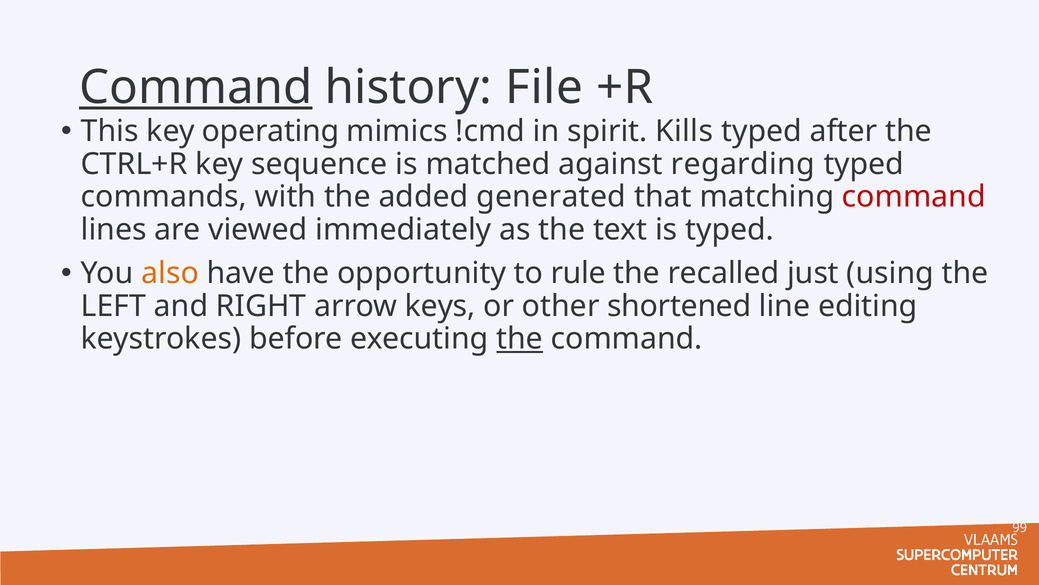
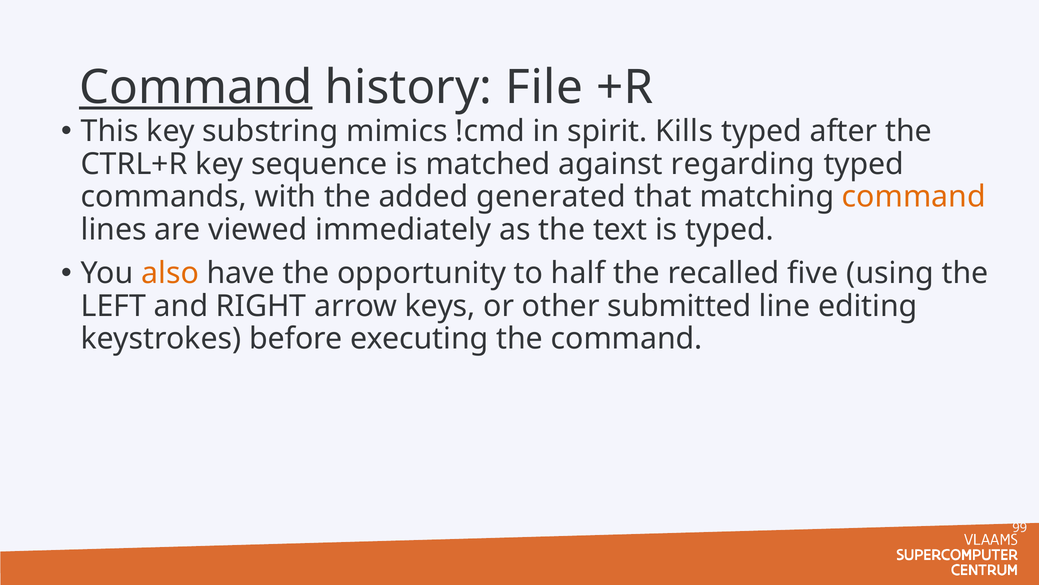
operating: operating -> substring
command at (914, 197) colour: red -> orange
rule: rule -> half
just: just -> five
shortened: shortened -> submitted
the at (520, 338) underline: present -> none
